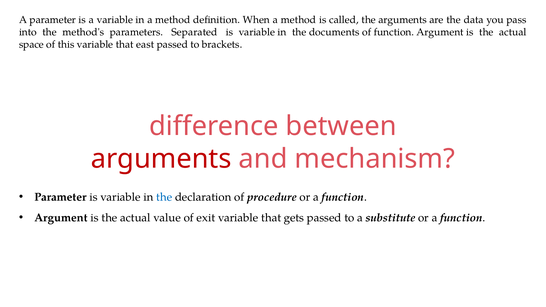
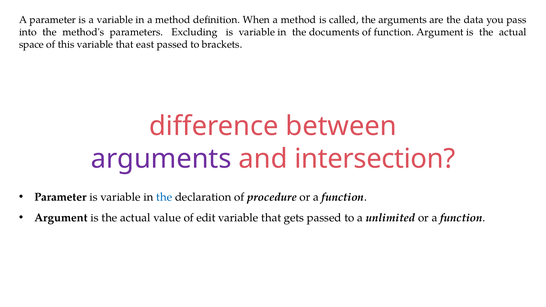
Separated: Separated -> Excluding
arguments at (161, 159) colour: red -> purple
mechanism: mechanism -> intersection
exit: exit -> edit
substitute: substitute -> unlimited
